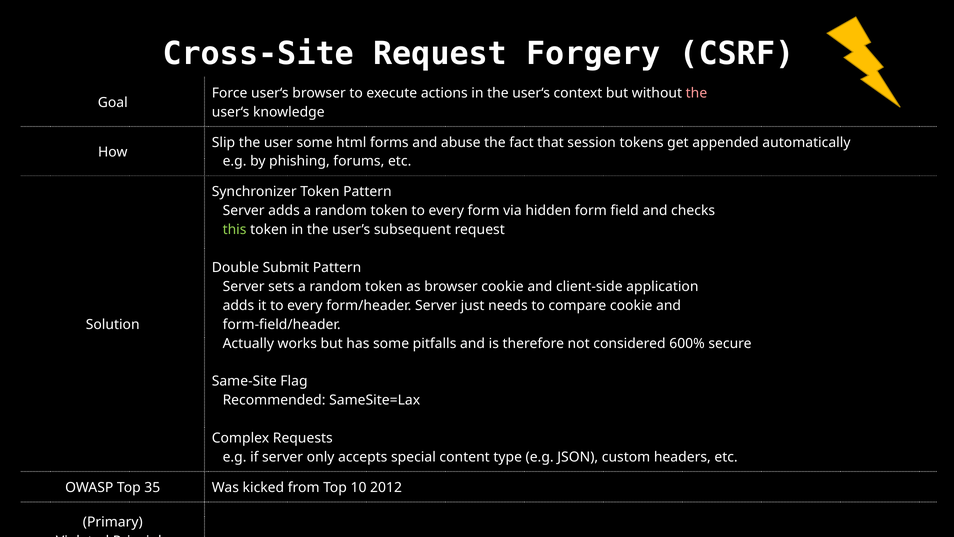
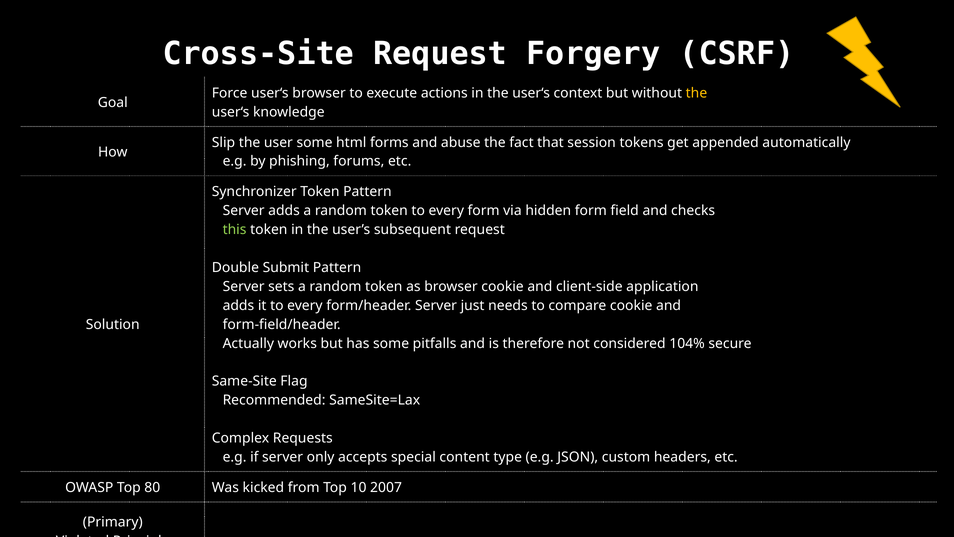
the at (696, 93) colour: pink -> yellow
600%: 600% -> 104%
35: 35 -> 80
2012: 2012 -> 2007
